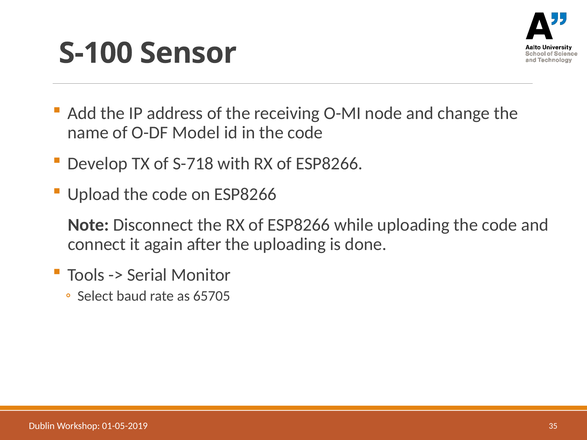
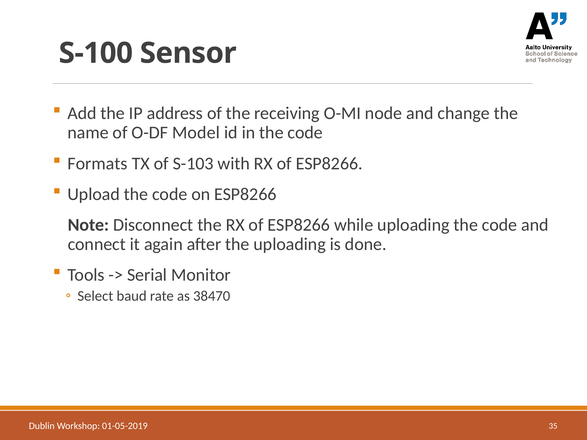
Develop: Develop -> Formats
S-718: S-718 -> S-103
65705: 65705 -> 38470
